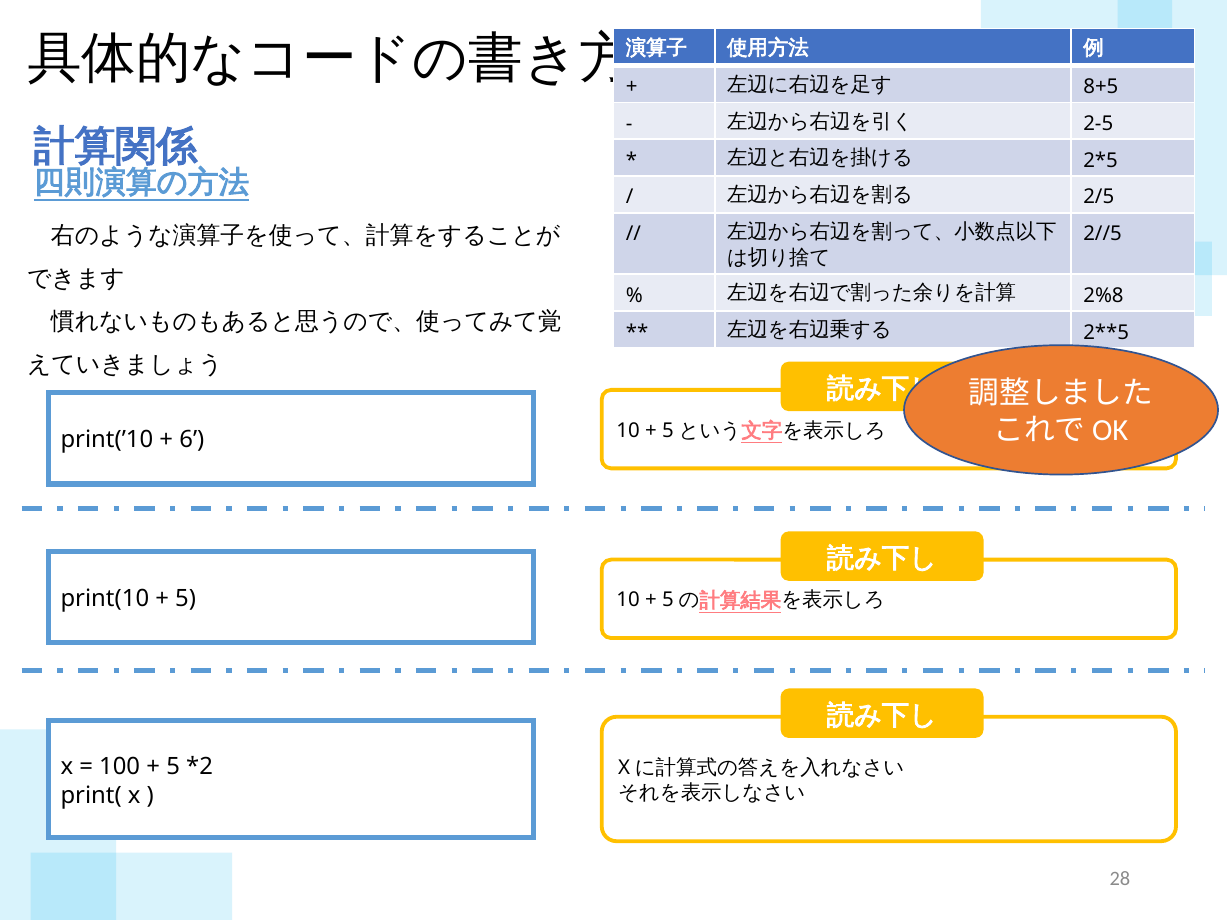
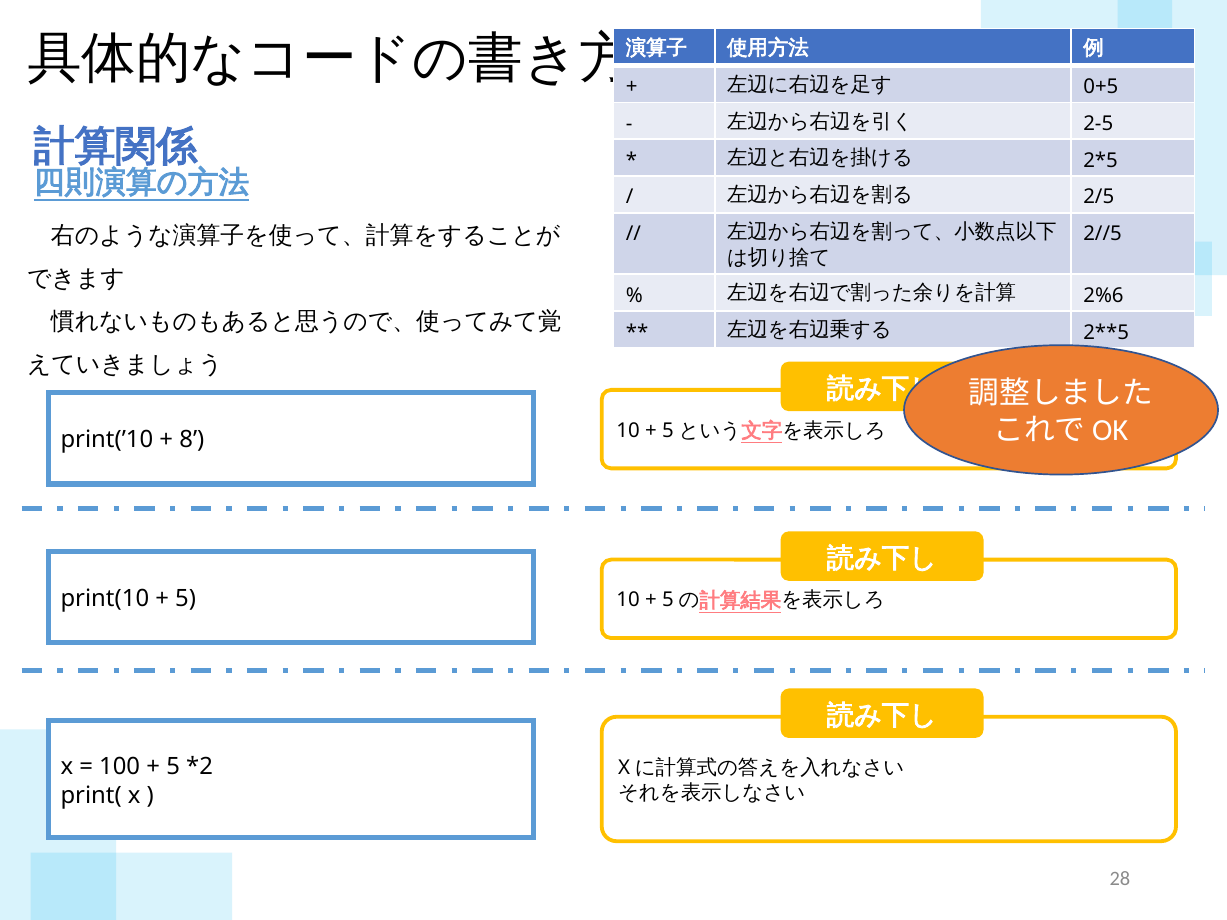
8+5: 8+5 -> 0+5
2%8: 2%8 -> 2%6
6: 6 -> 8
